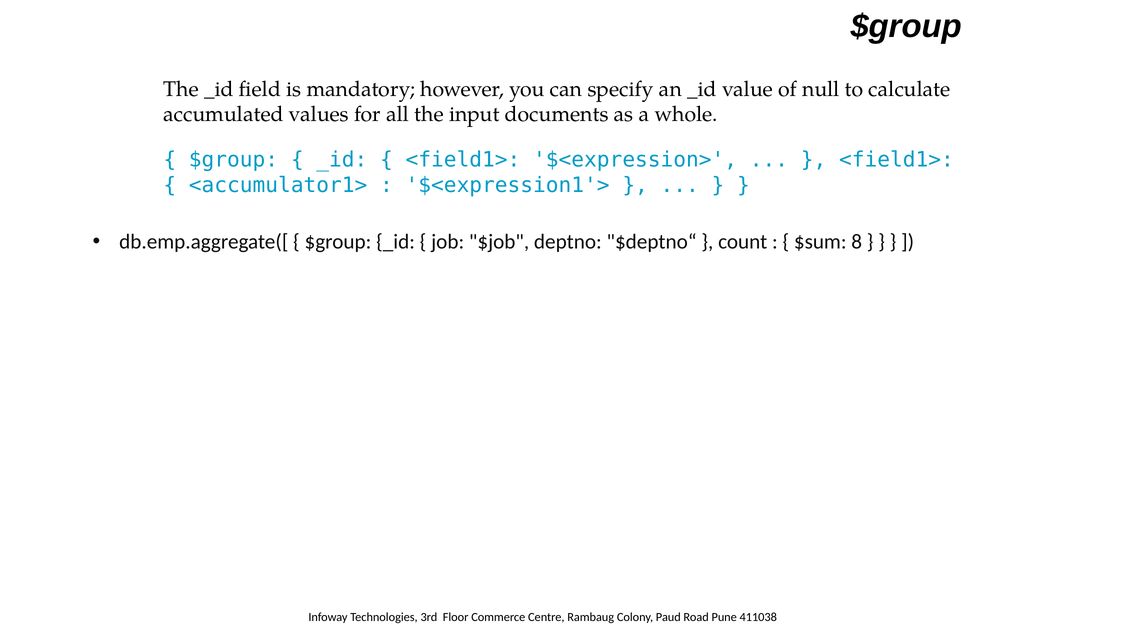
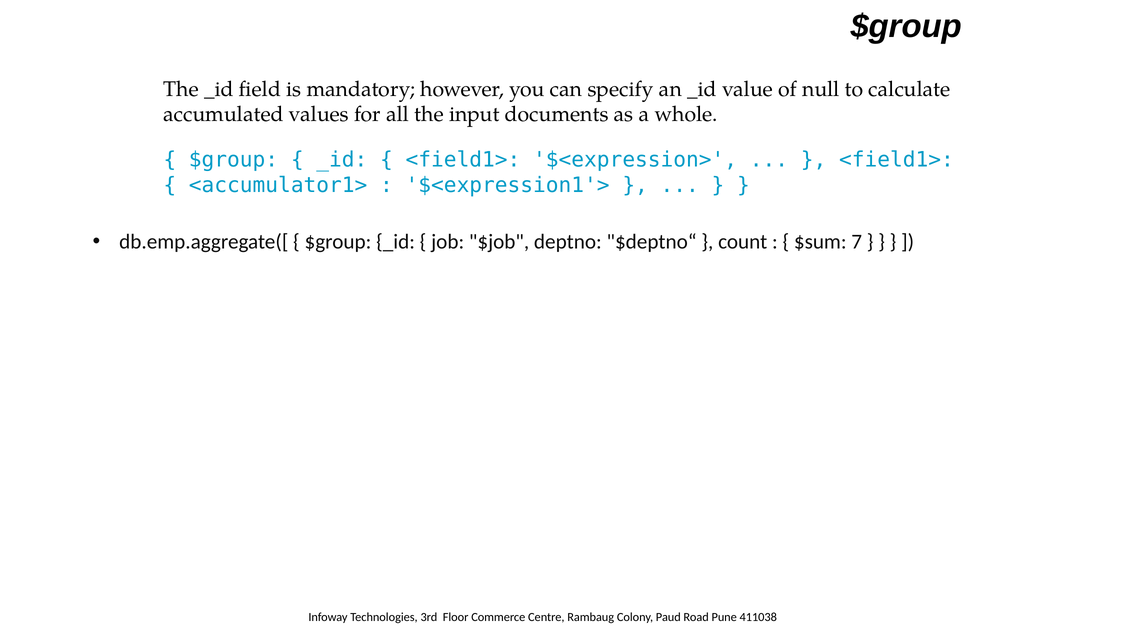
8: 8 -> 7
